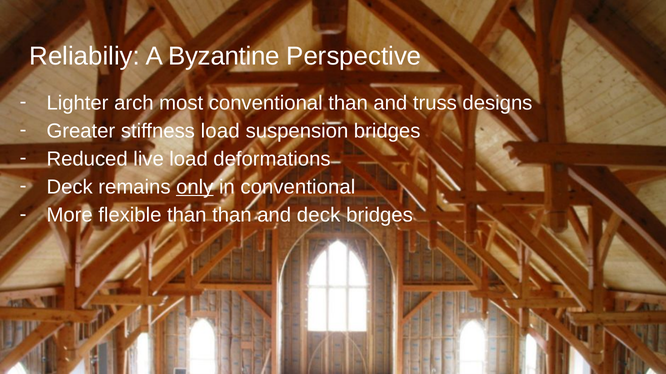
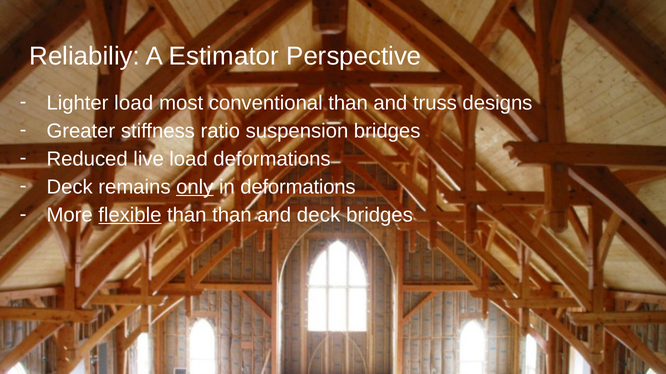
Byzantine: Byzantine -> Estimator
Lighter arch: arch -> load
stiffness load: load -> ratio
in conventional: conventional -> deformations
flexible underline: none -> present
